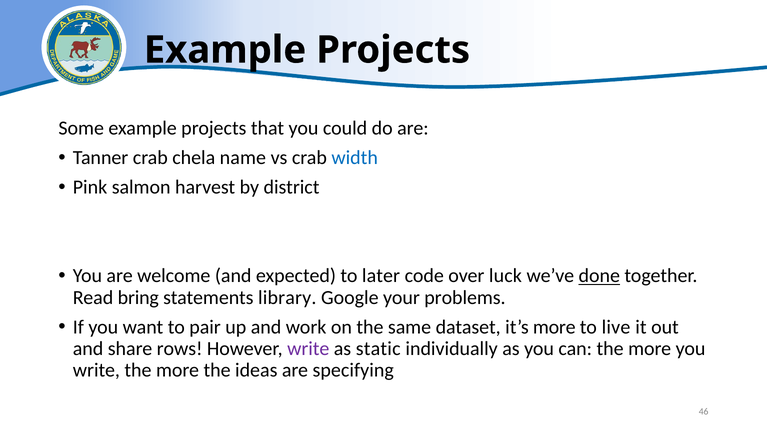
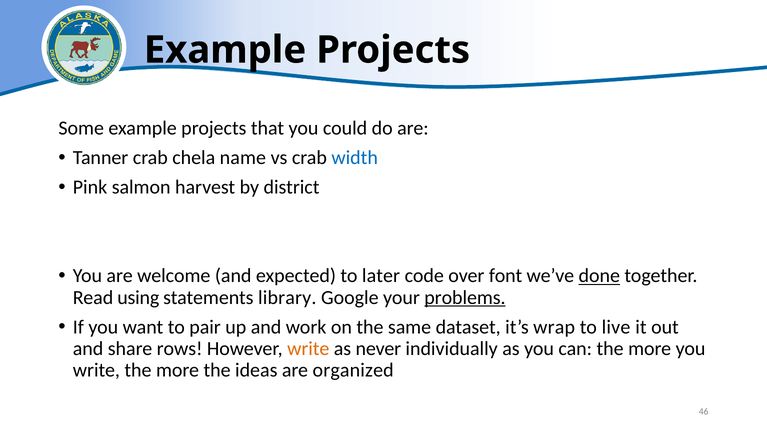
luck: luck -> font
bring: bring -> using
problems underline: none -> present
it’s more: more -> wrap
write at (308, 349) colour: purple -> orange
static: static -> never
specifying: specifying -> organized
